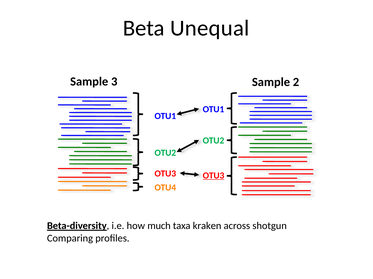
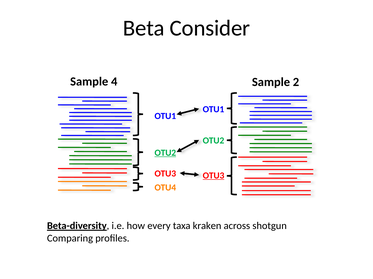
Unequal: Unequal -> Consider
3: 3 -> 4
OTU2 at (165, 153) underline: none -> present
much: much -> every
